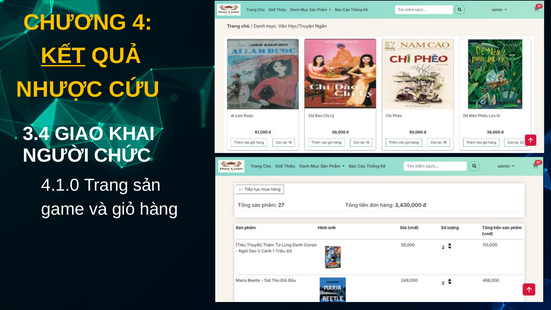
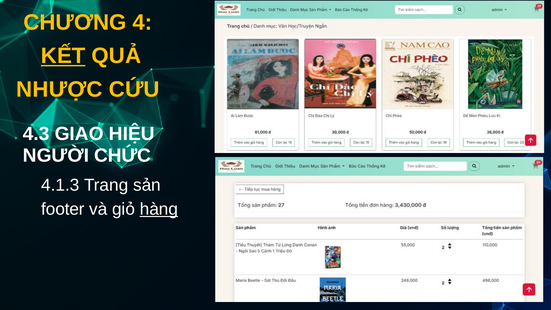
3.4: 3.4 -> 4.3
KHAI: KHAI -> HIỆU
4.1.0: 4.1.0 -> 4.1.3
game: game -> footer
hàng underline: none -> present
